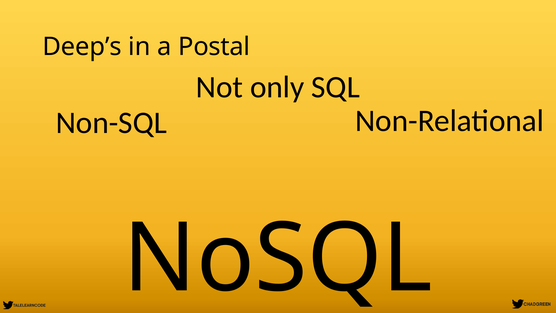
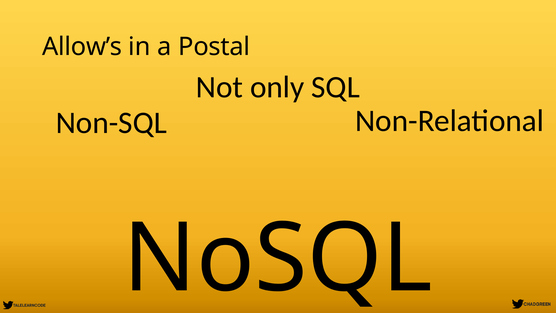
Deep’s: Deep’s -> Allow’s
